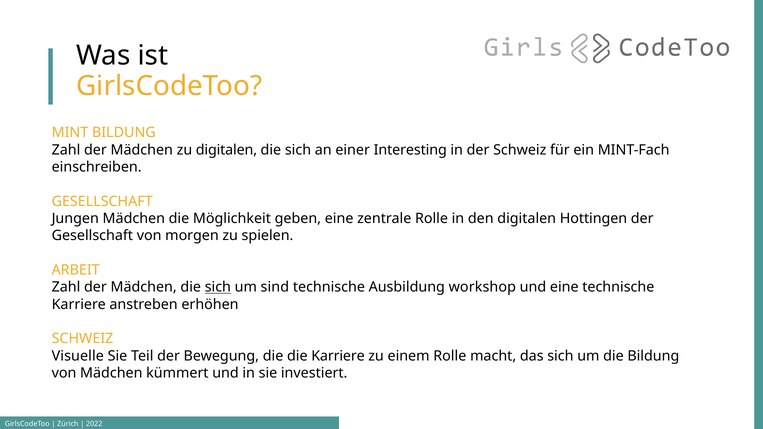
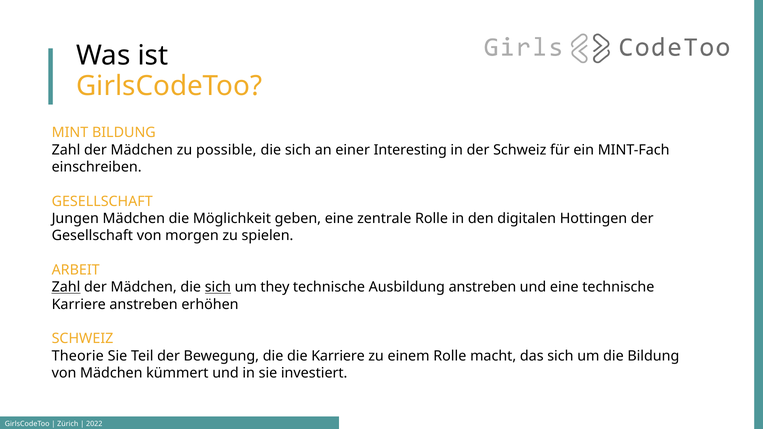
zu digitalen: digitalen -> possible
Zahl at (66, 287) underline: none -> present
sind: sind -> they
Ausbildung workshop: workshop -> anstreben
Visuelle: Visuelle -> Theorie
